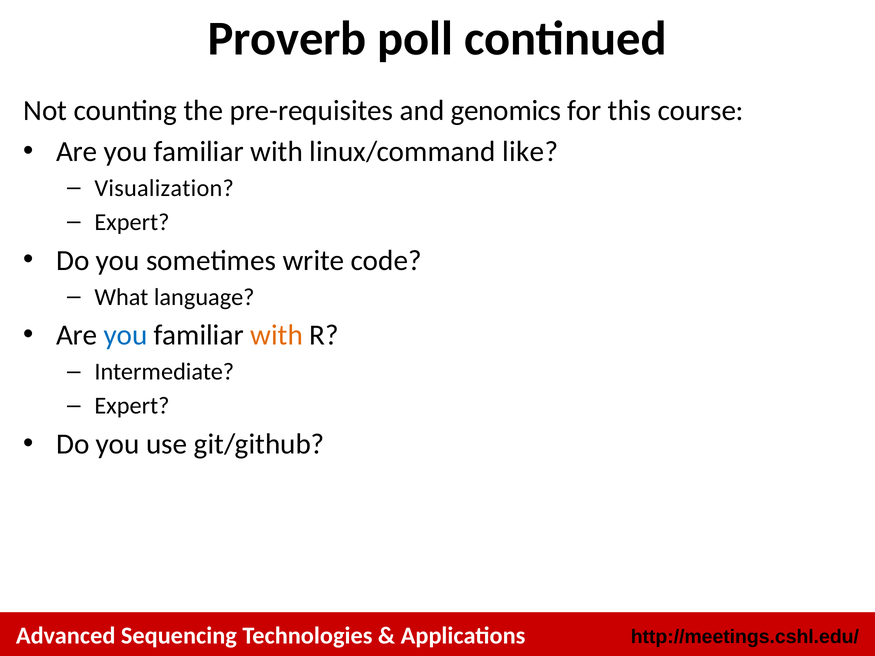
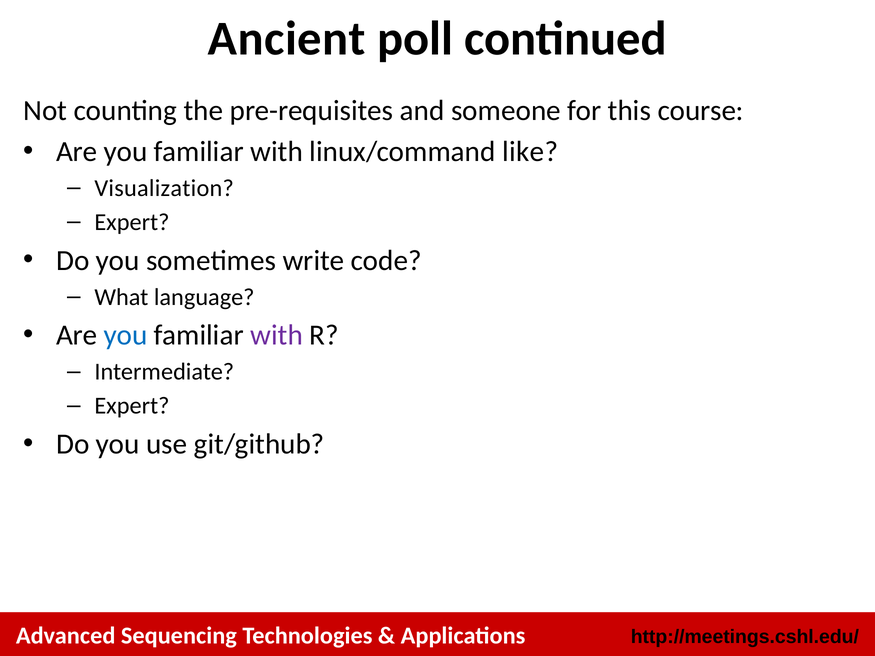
Proverb: Proverb -> Ancient
genomics: genomics -> someone
with at (277, 335) colour: orange -> purple
